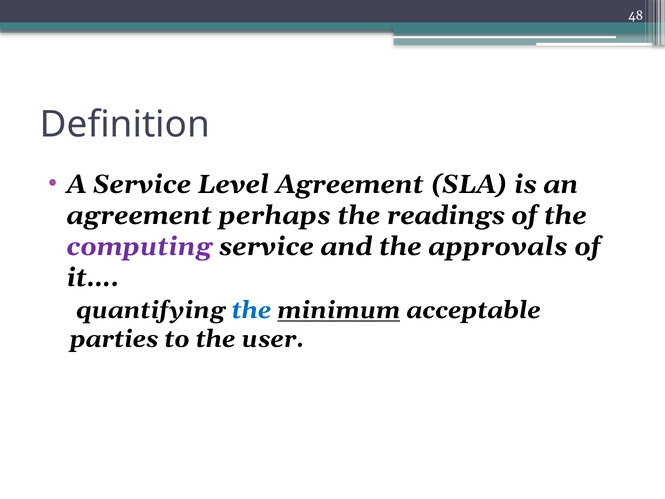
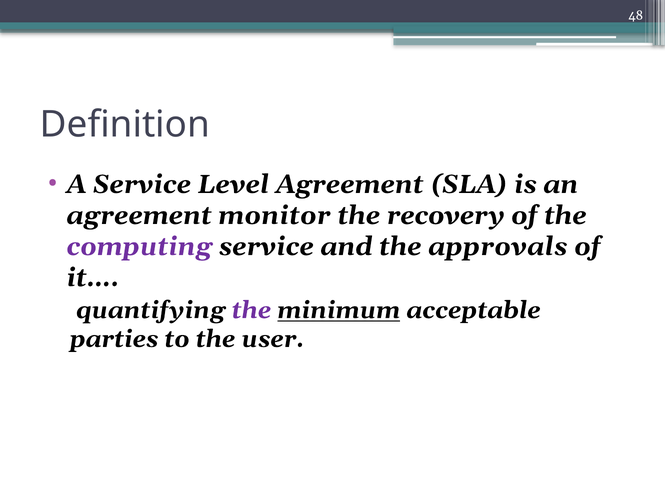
perhaps: perhaps -> monitor
readings: readings -> recovery
the at (251, 310) colour: blue -> purple
